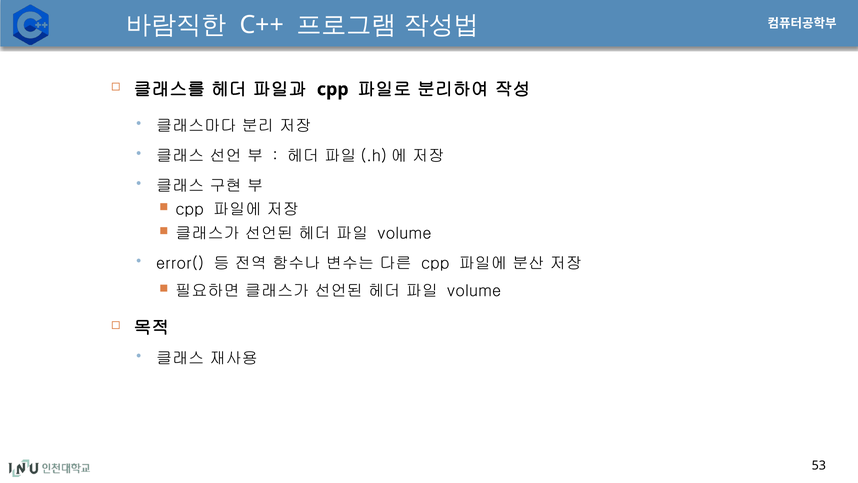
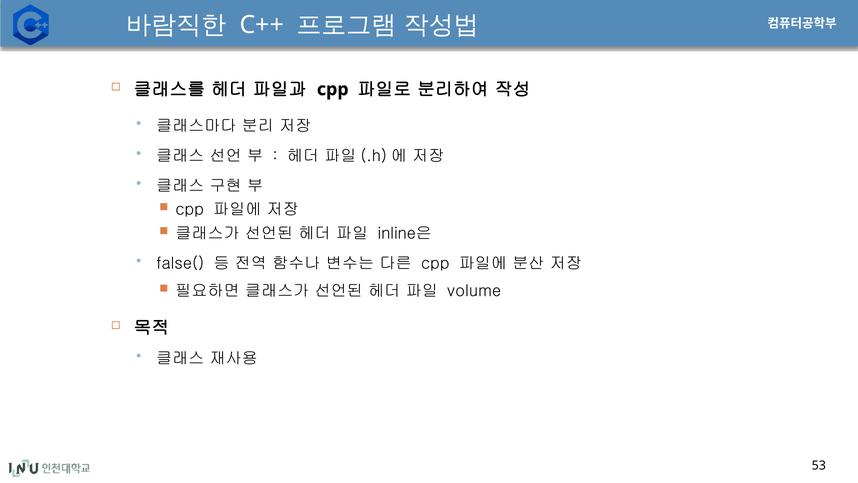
volume at (405, 233): volume -> inline은
error(: error( -> false(
